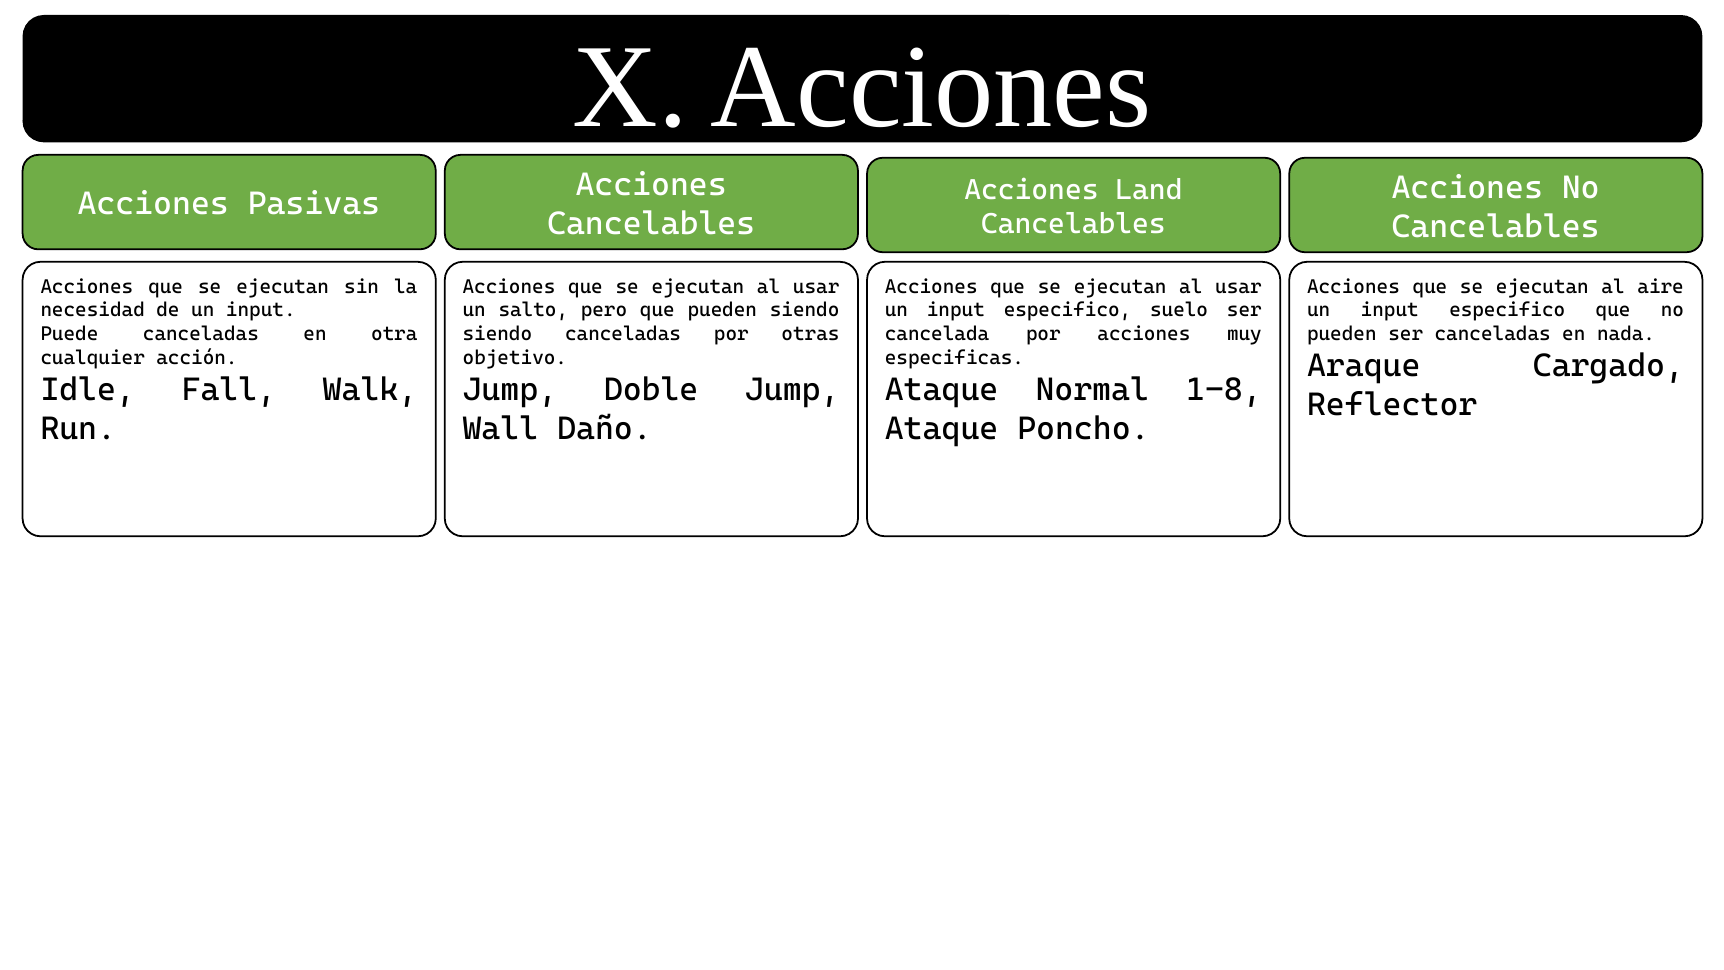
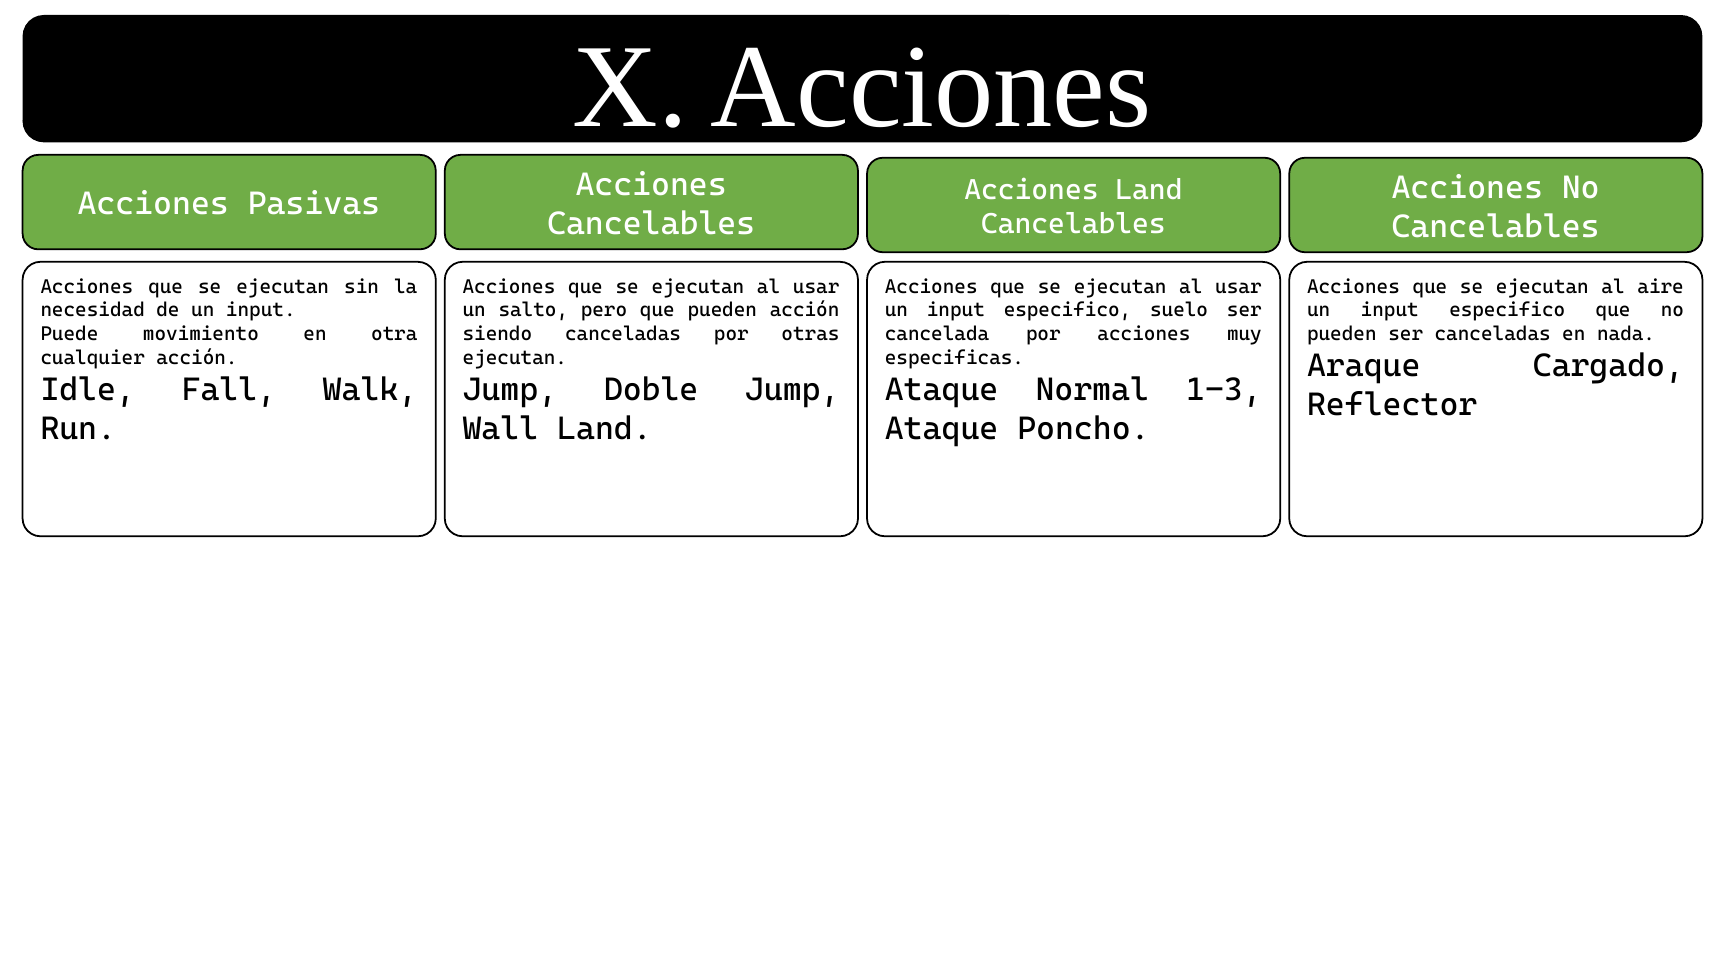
pueden siendo: siendo -> acción
Puede canceladas: canceladas -> movimiento
objetivo at (515, 358): objetivo -> ejecutan
1-8: 1-8 -> 1-3
Wall Daño: Daño -> Land
